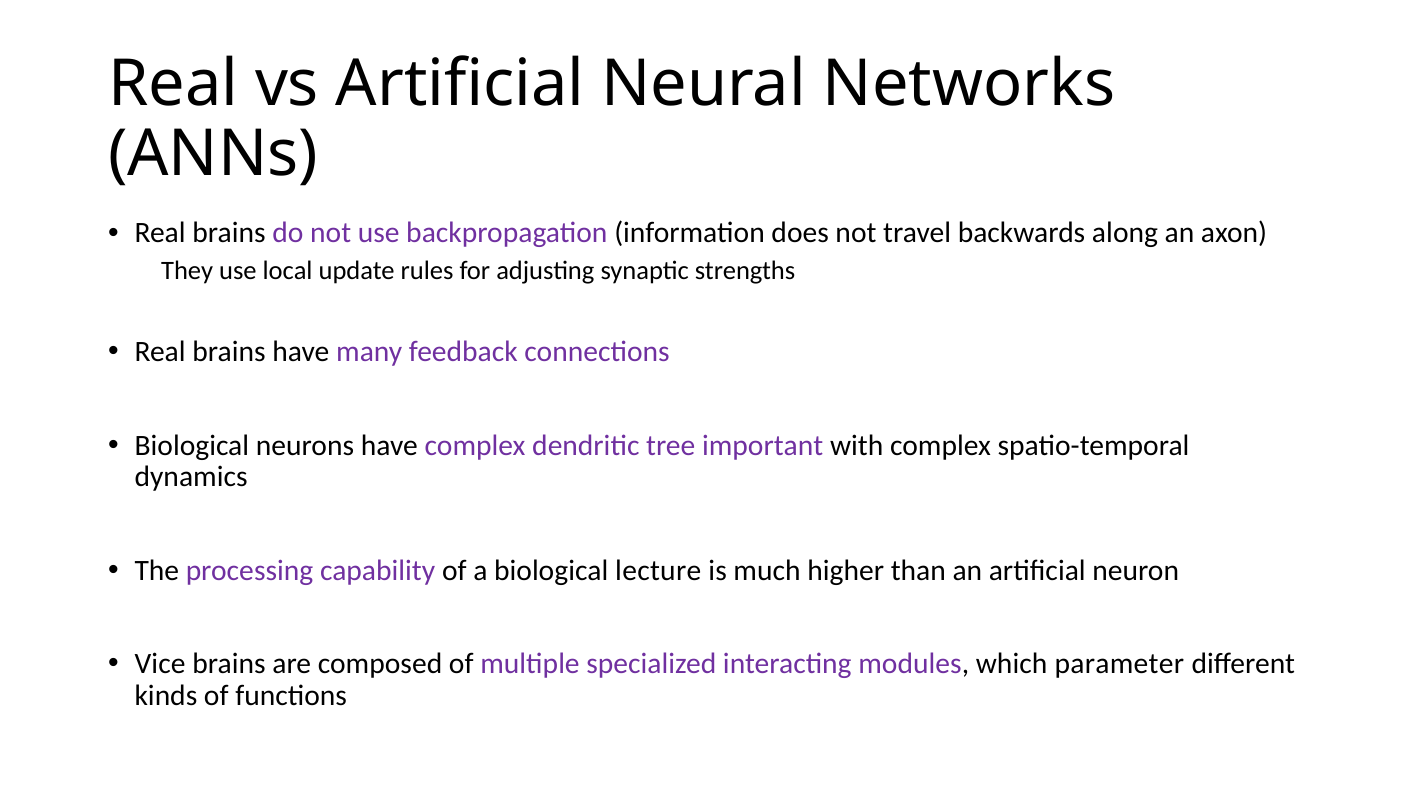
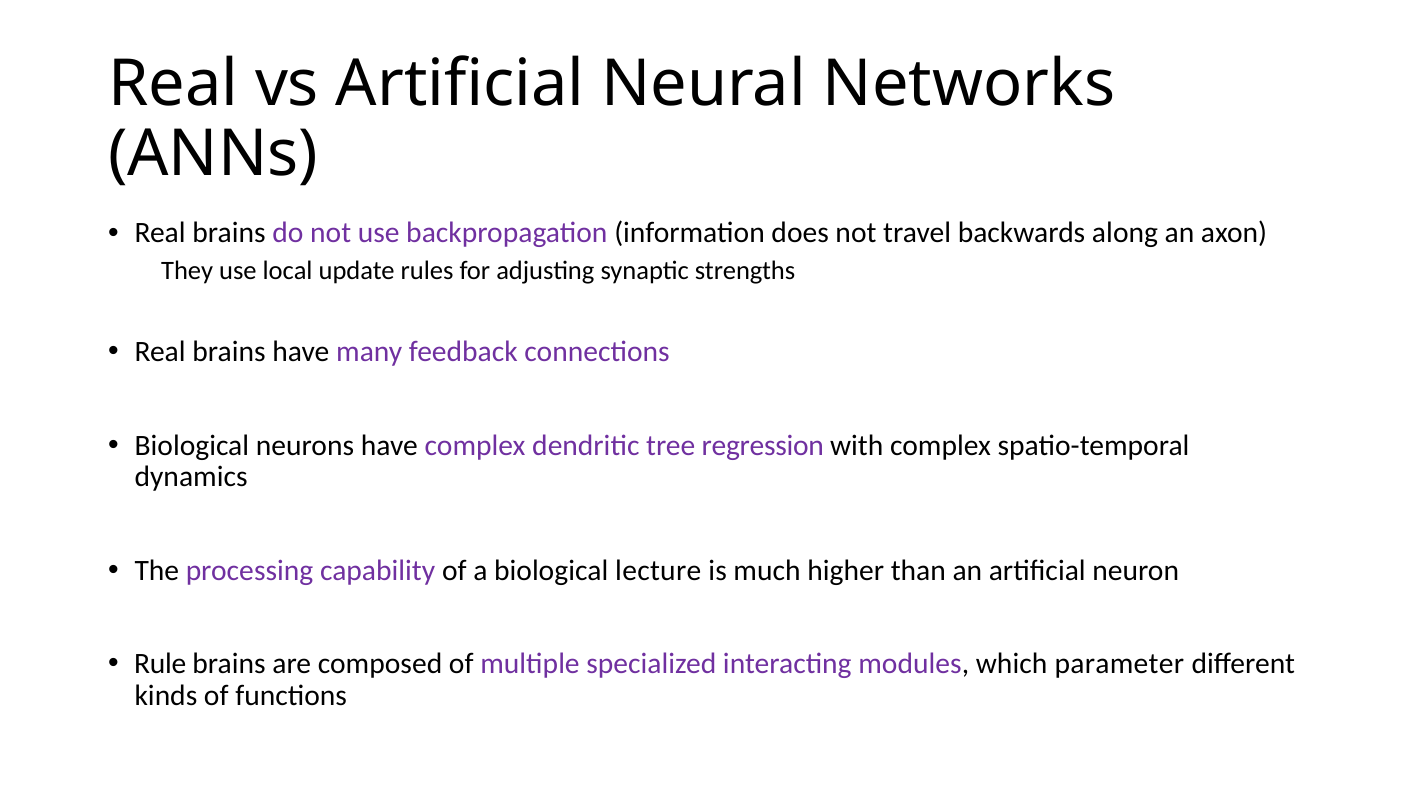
important: important -> regression
Vice: Vice -> Rule
